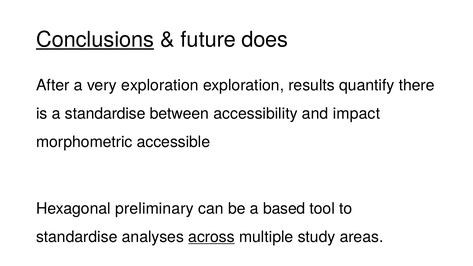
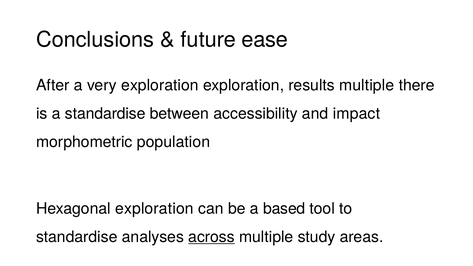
Conclusions underline: present -> none
does: does -> ease
results quantify: quantify -> multiple
accessible: accessible -> population
Hexagonal preliminary: preliminary -> exploration
